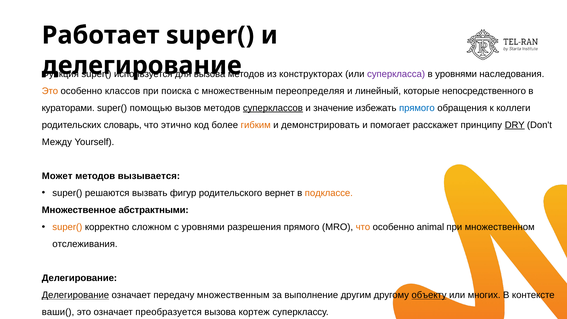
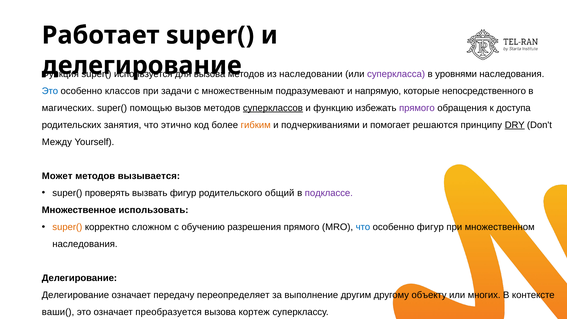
конструкторах: конструкторах -> наследовании
Это at (50, 91) colour: orange -> blue
поиска: поиска -> задачи
переопределяя: переопределяя -> подразумевают
линейный: линейный -> напрямую
кураторами: кураторами -> магических
значение: значение -> функцию
прямого at (417, 108) colour: blue -> purple
коллеги: коллеги -> доступа
словарь: словарь -> занятия
демонстрировать: демонстрировать -> подчеркиваниями
расскажет: расскажет -> решаются
решаются: решаются -> проверять
вернет: вернет -> общий
подклассе colour: orange -> purple
абстрактными: абстрактными -> использовать
с уровнями: уровнями -> обучению
что at (363, 227) colour: orange -> blue
особенно animal: animal -> фигур
отслеживания at (85, 244): отслеживания -> наследования
Делегирование at (75, 295) underline: present -> none
передачу множественным: множественным -> переопределяет
объекту underline: present -> none
